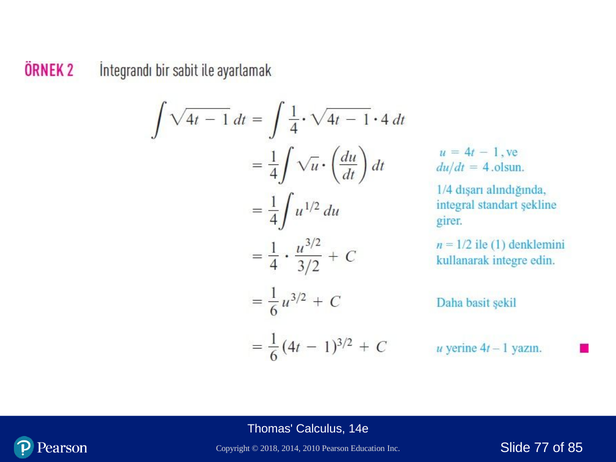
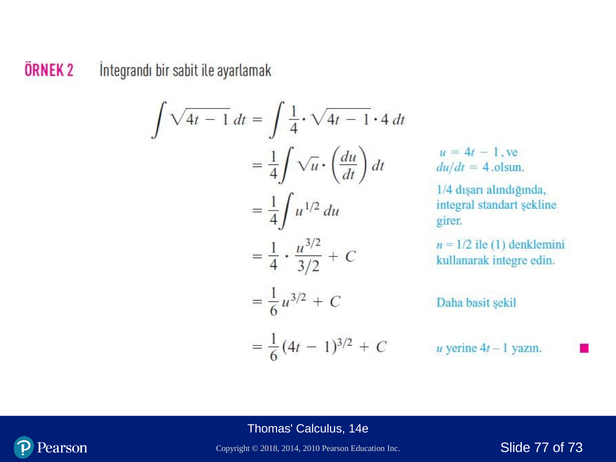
85: 85 -> 73
